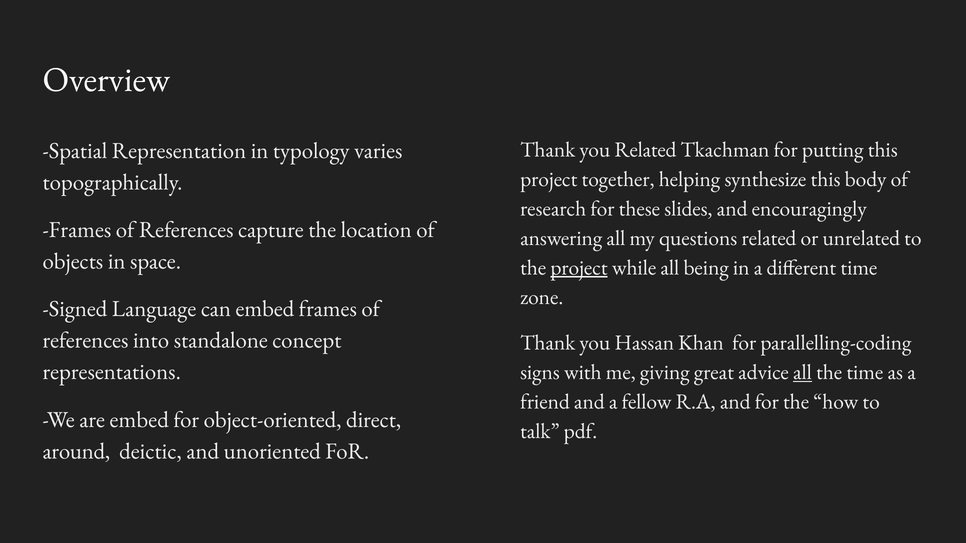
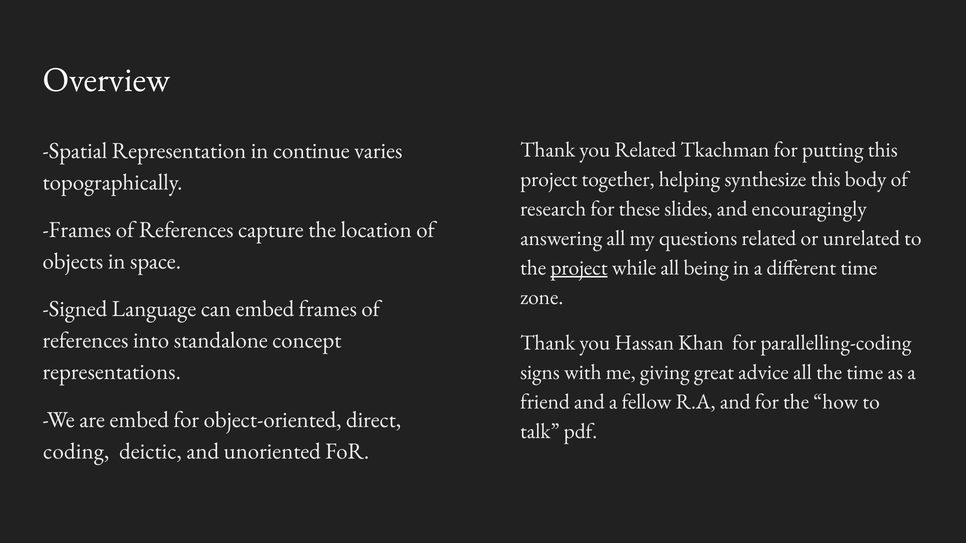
typology: typology -> continue
all at (802, 373) underline: present -> none
around: around -> coding
